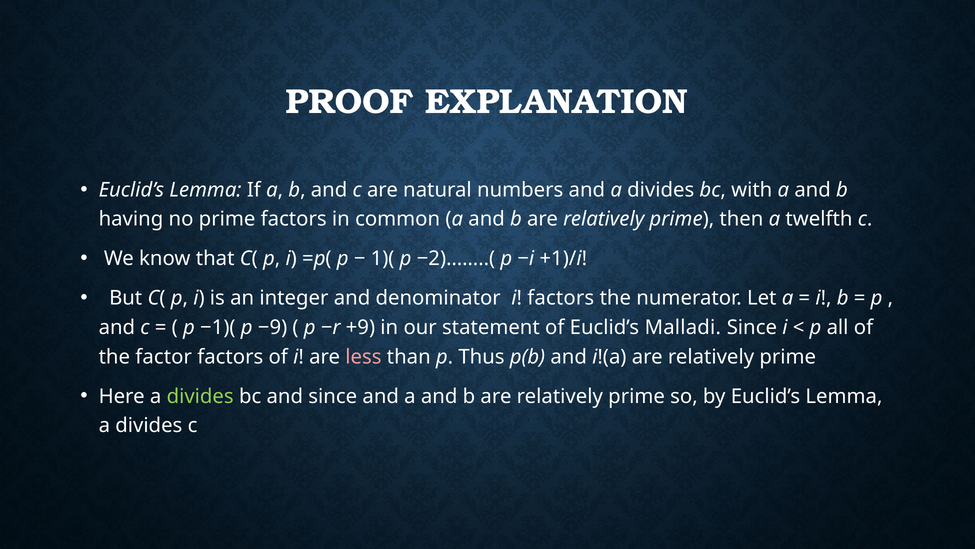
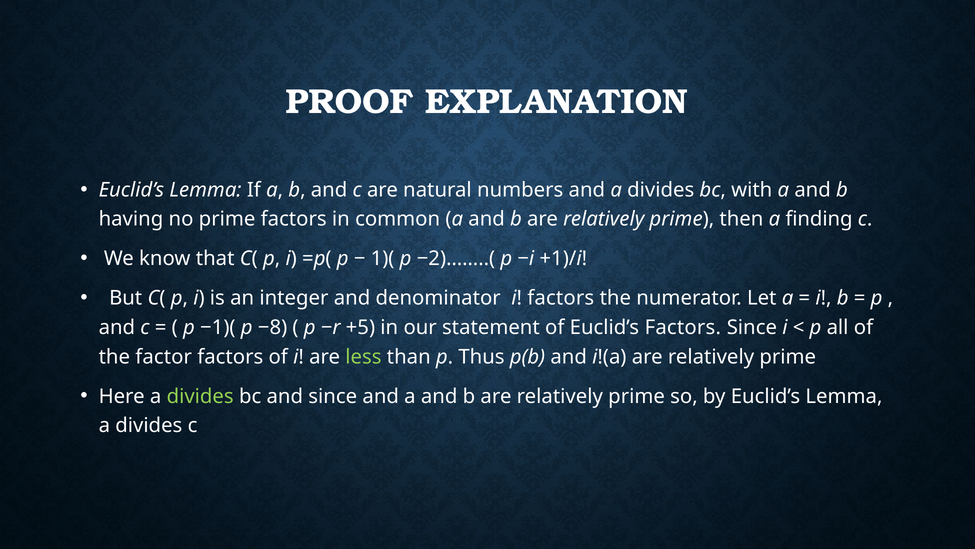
twelfth: twelfth -> finding
−9: −9 -> −8
+9: +9 -> +5
Euclid’s Malladi: Malladi -> Factors
less colour: pink -> light green
